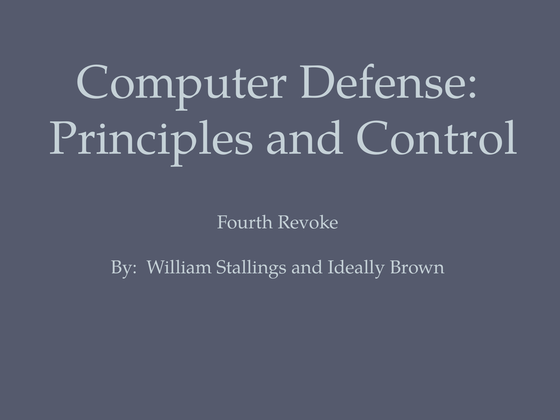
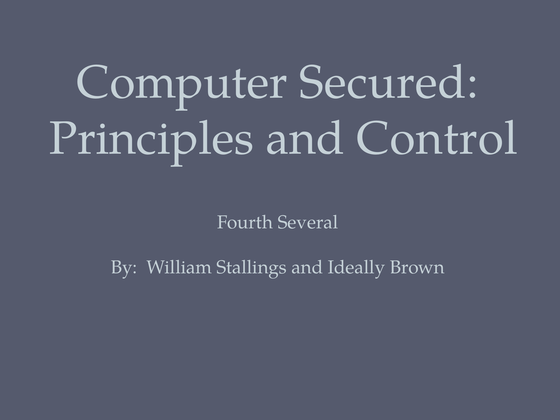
Defense: Defense -> Secured
Revoke: Revoke -> Several
